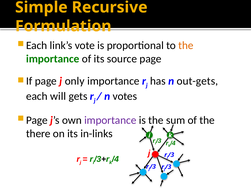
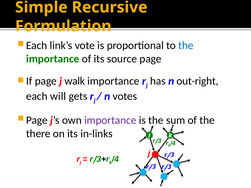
the at (186, 46) colour: orange -> blue
only: only -> walk
out-gets: out-gets -> out-right
